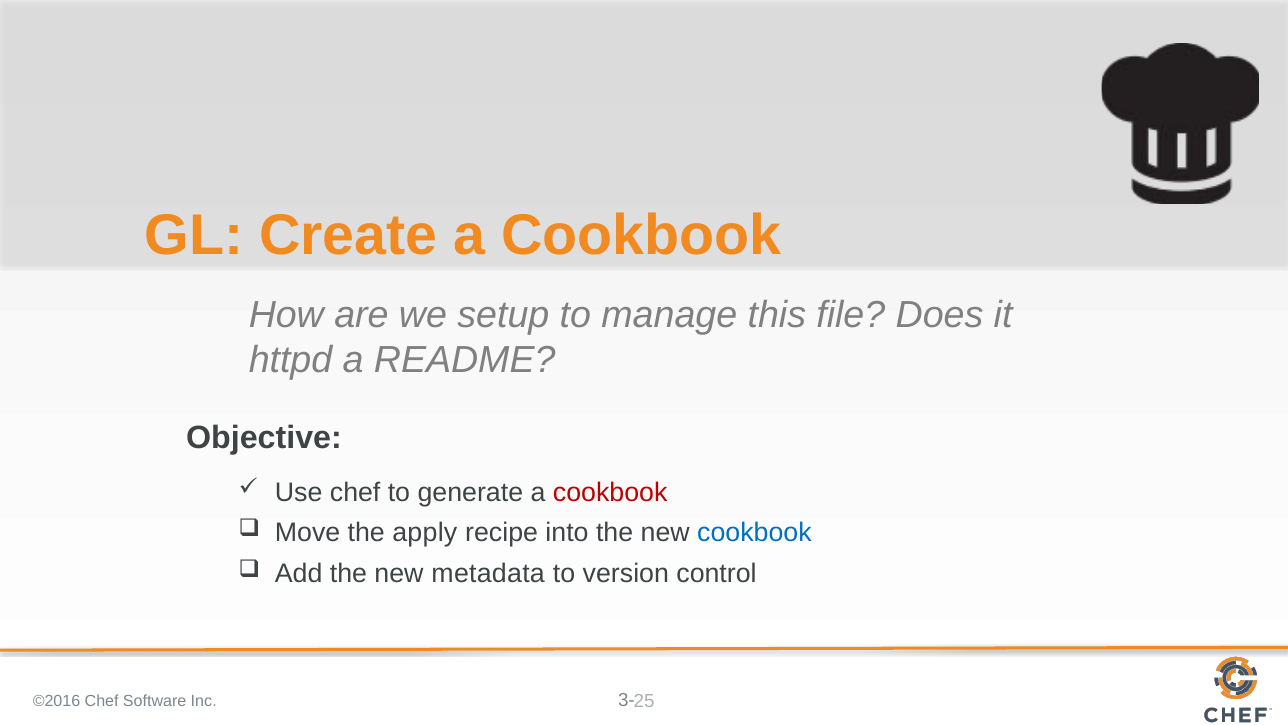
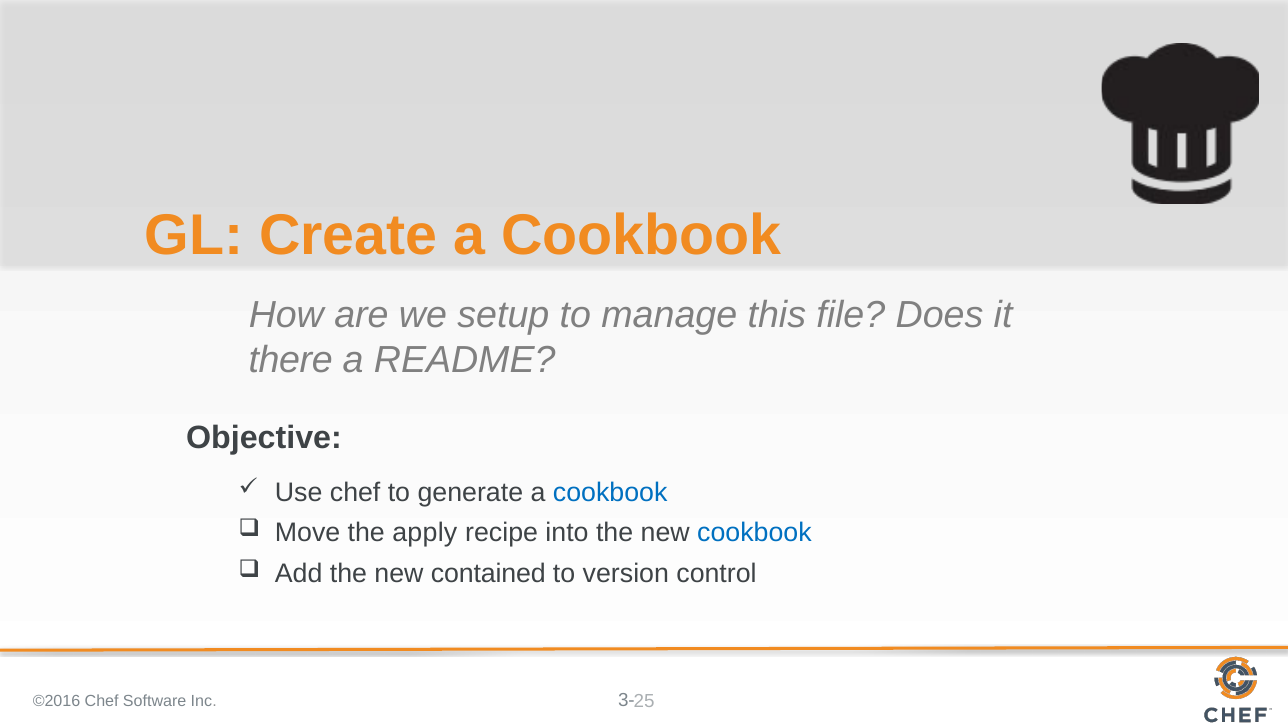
httpd: httpd -> there
cookbook at (610, 493) colour: red -> blue
metadata: metadata -> contained
